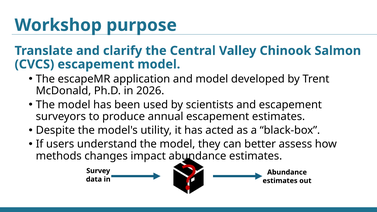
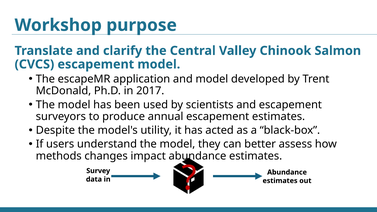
2026: 2026 -> 2017
